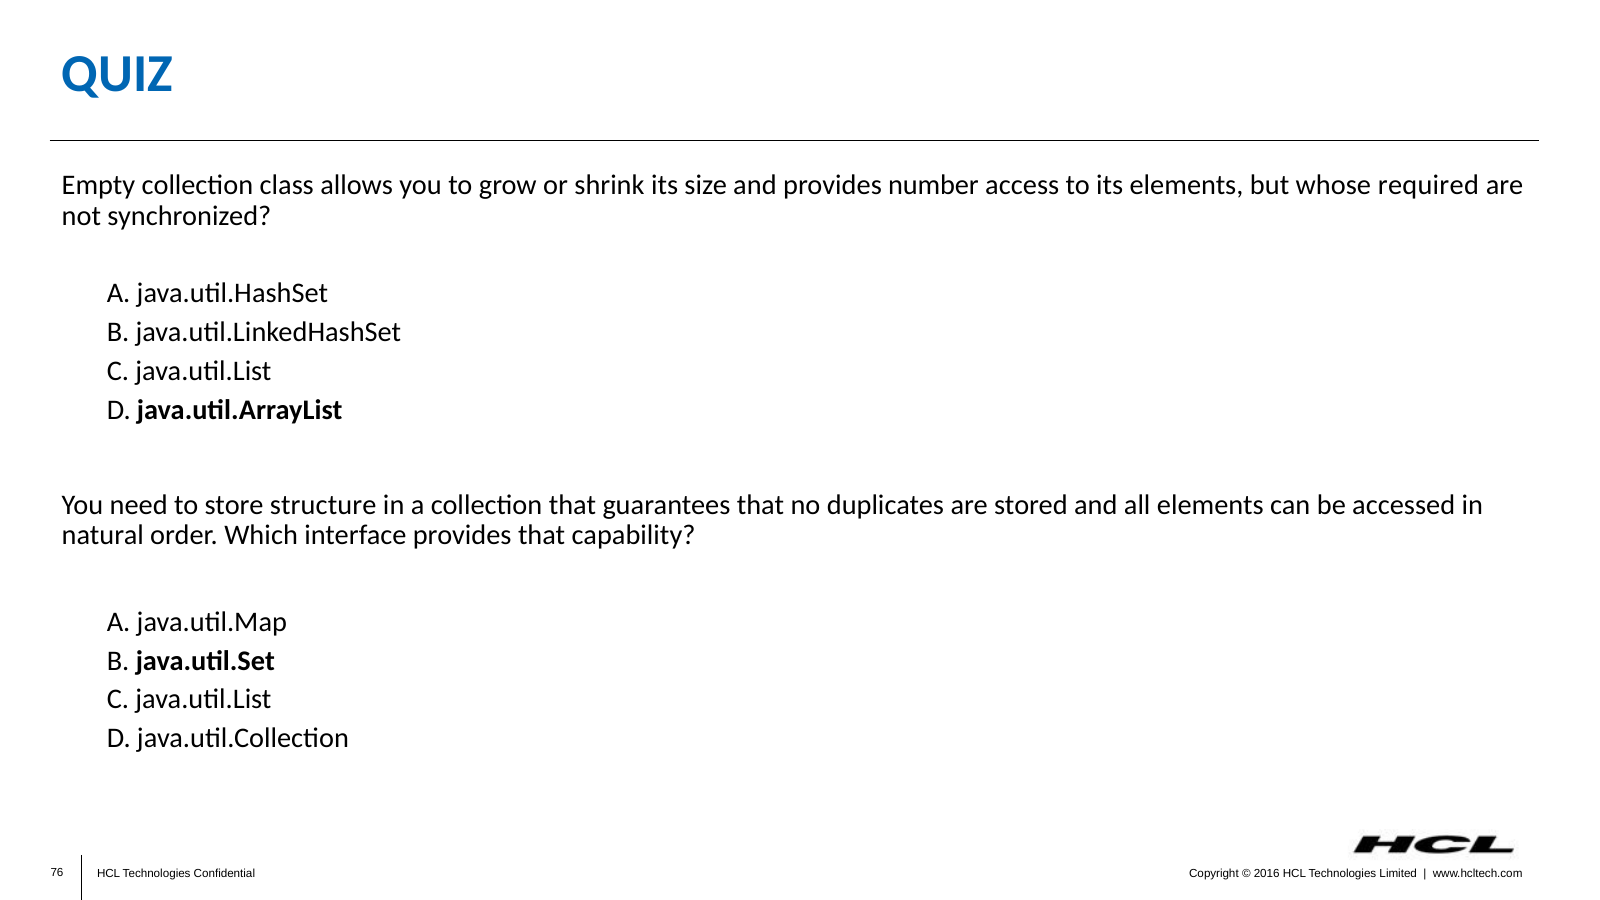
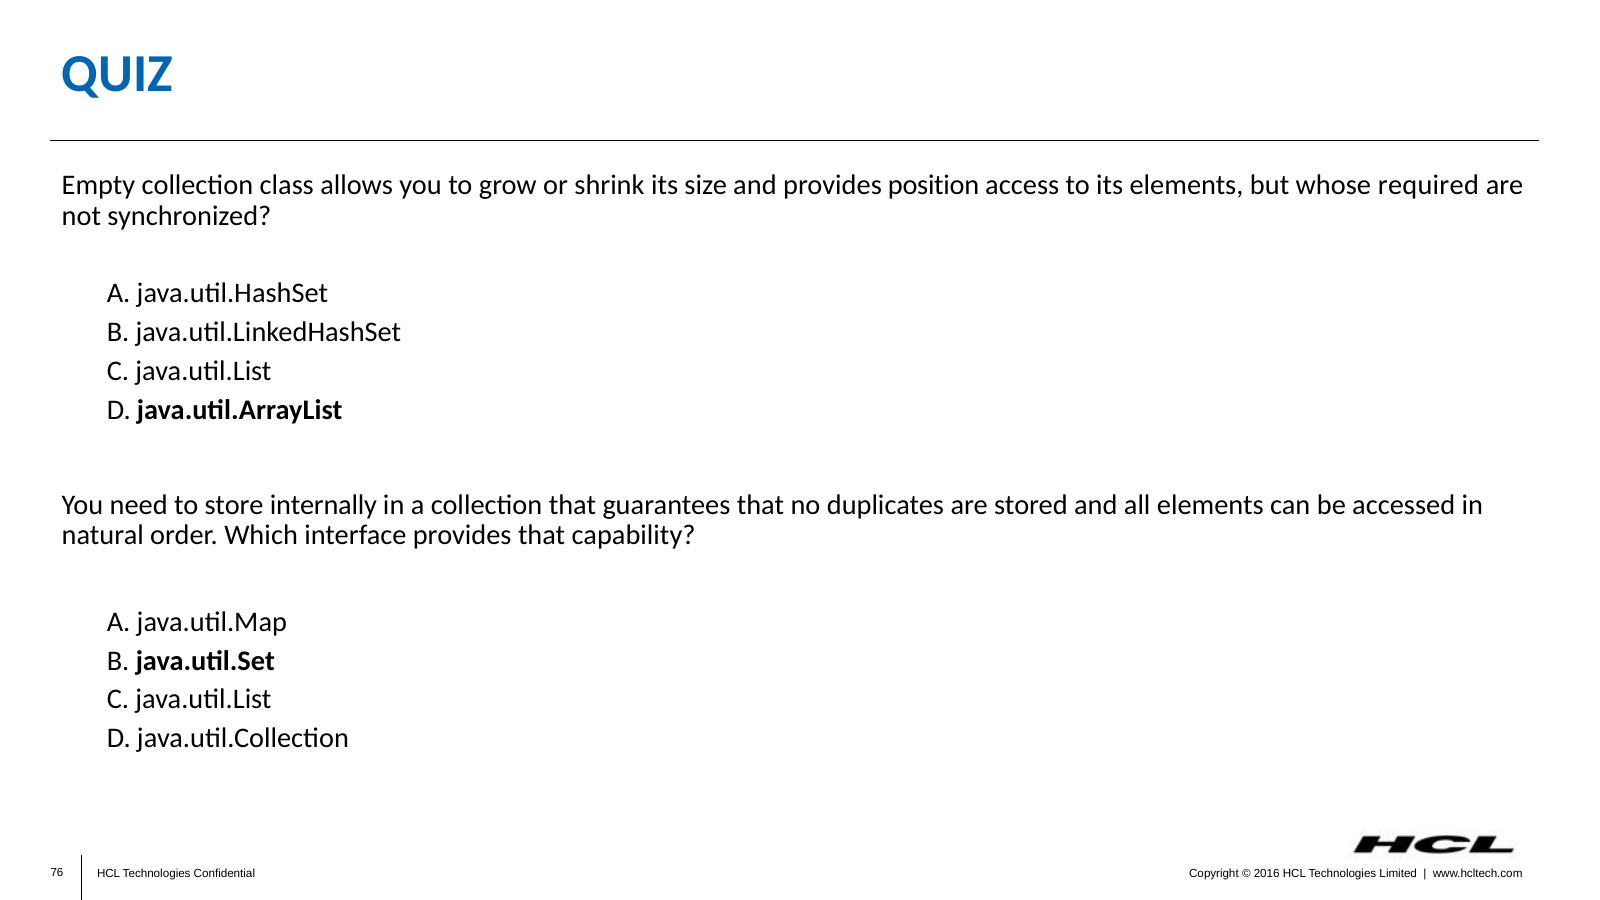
number: number -> position
structure: structure -> internally
